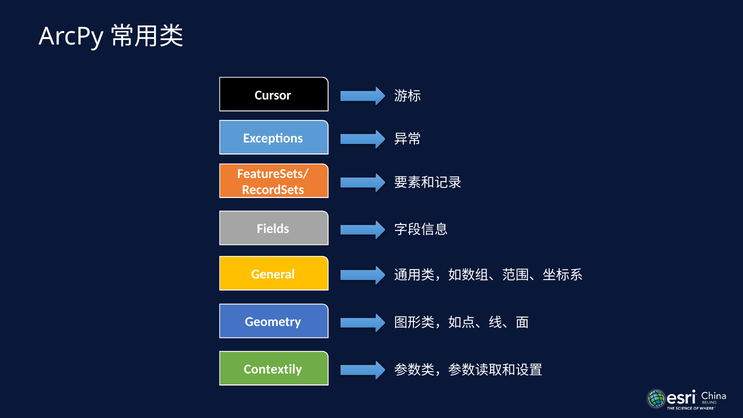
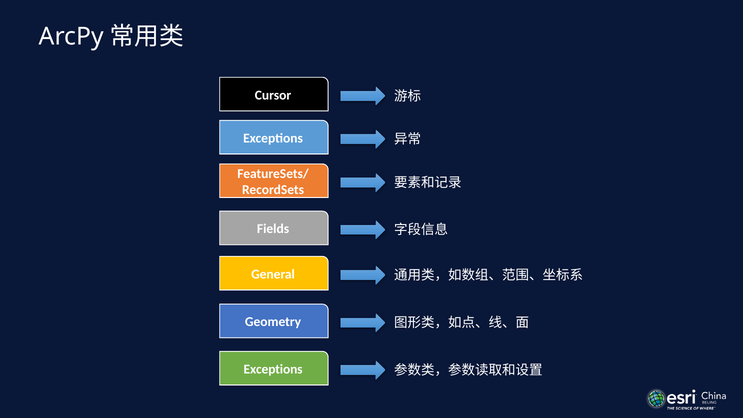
Contextily at (273, 369): Contextily -> Exceptions
